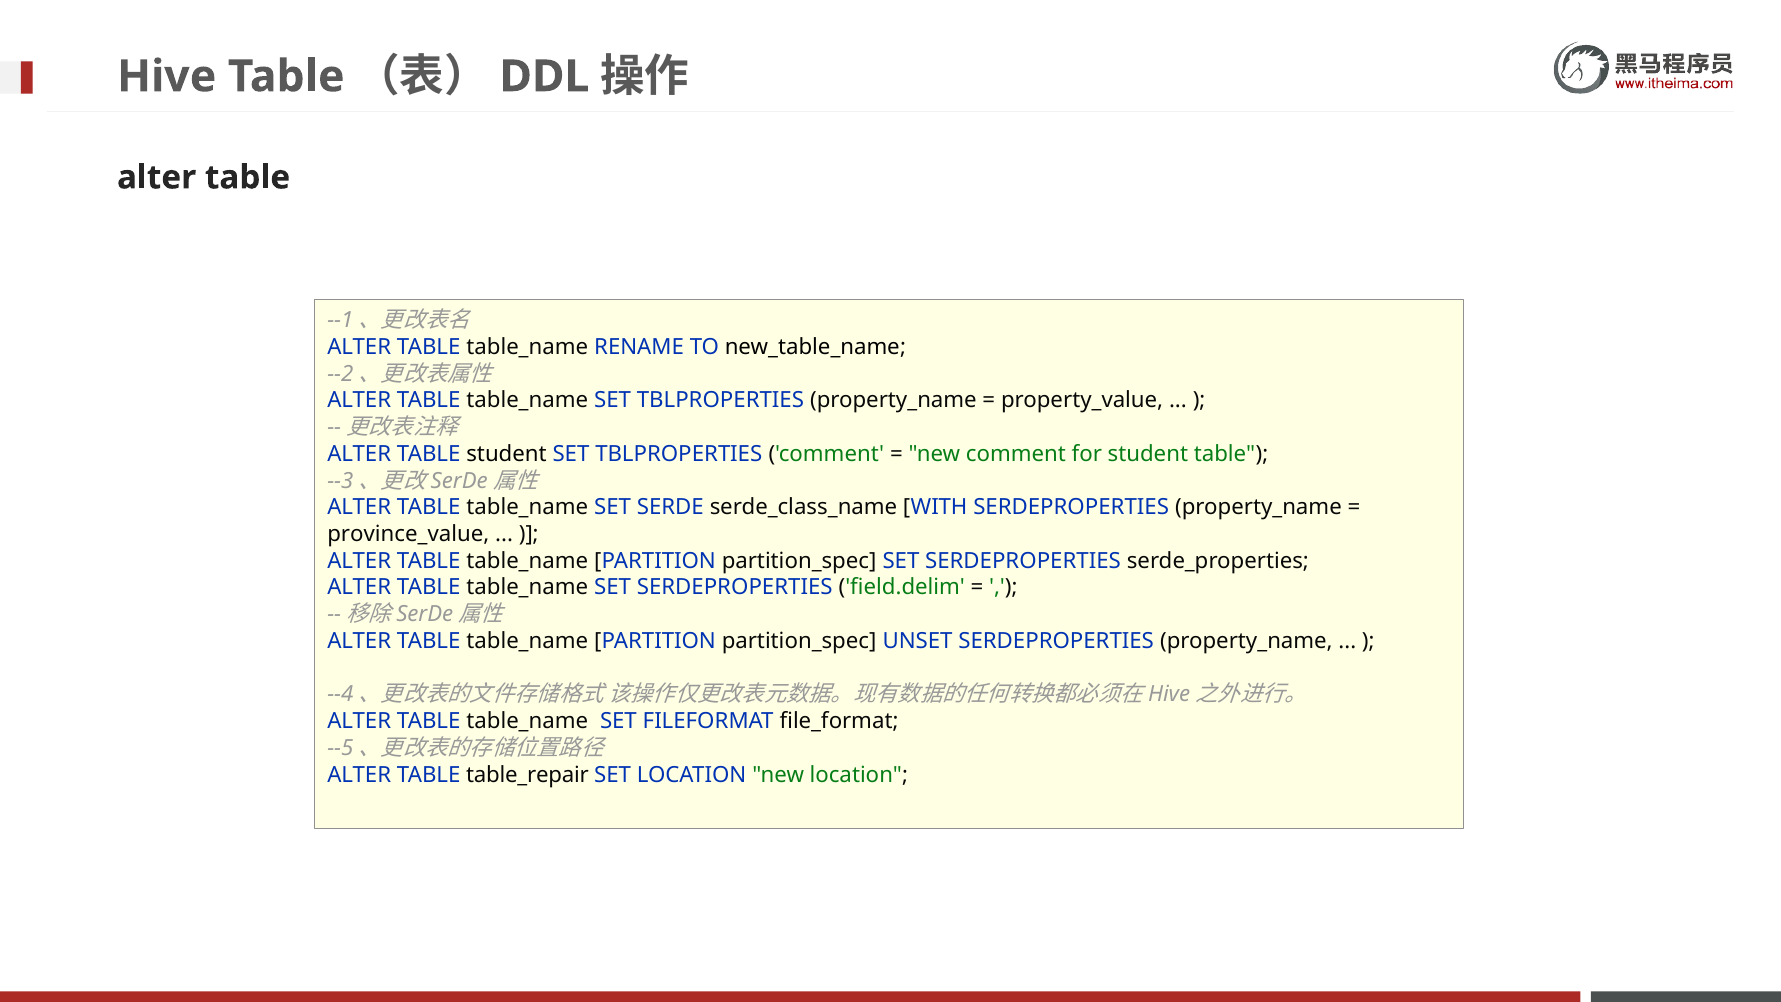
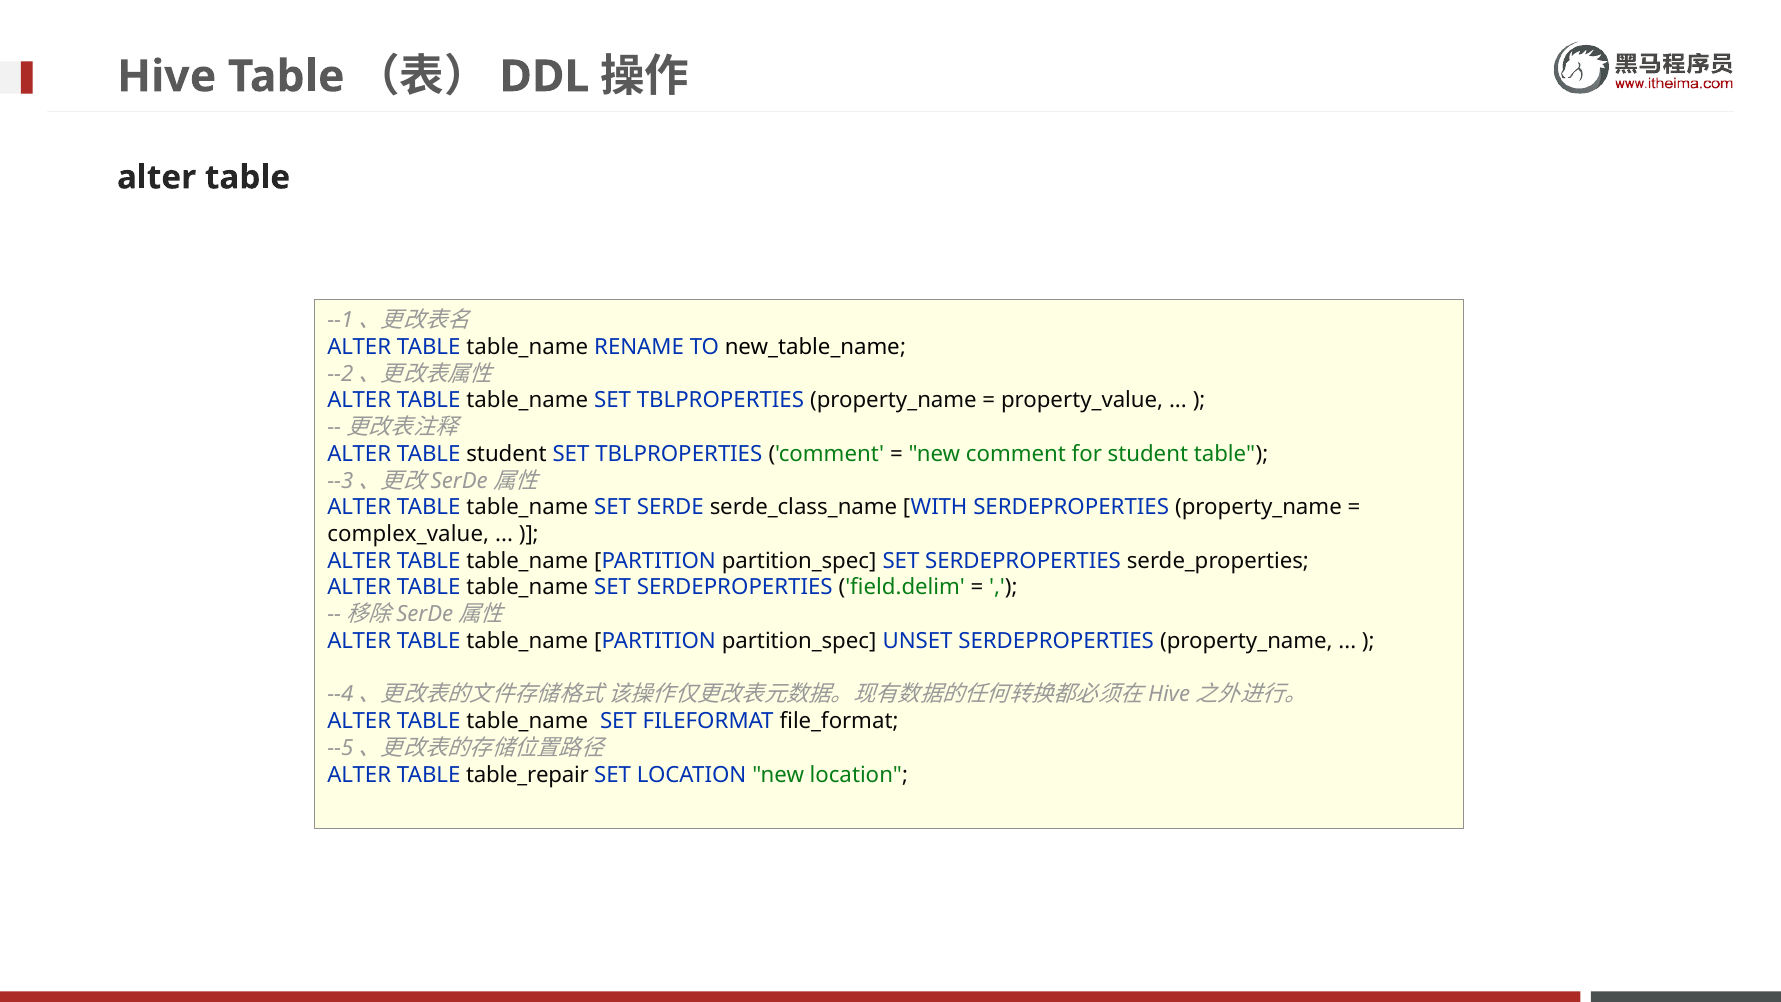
province_value: province_value -> complex_value
